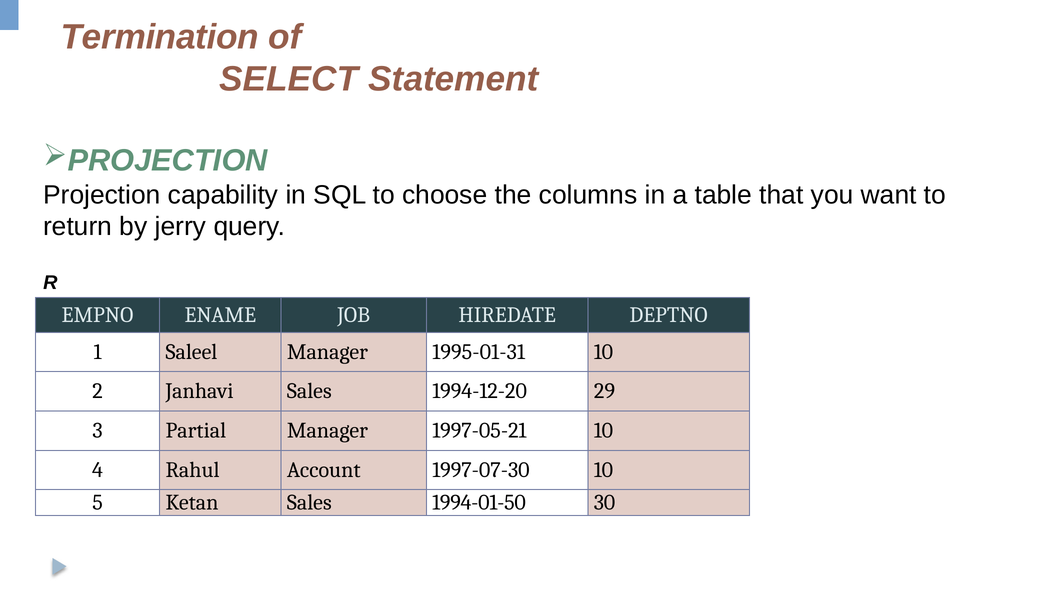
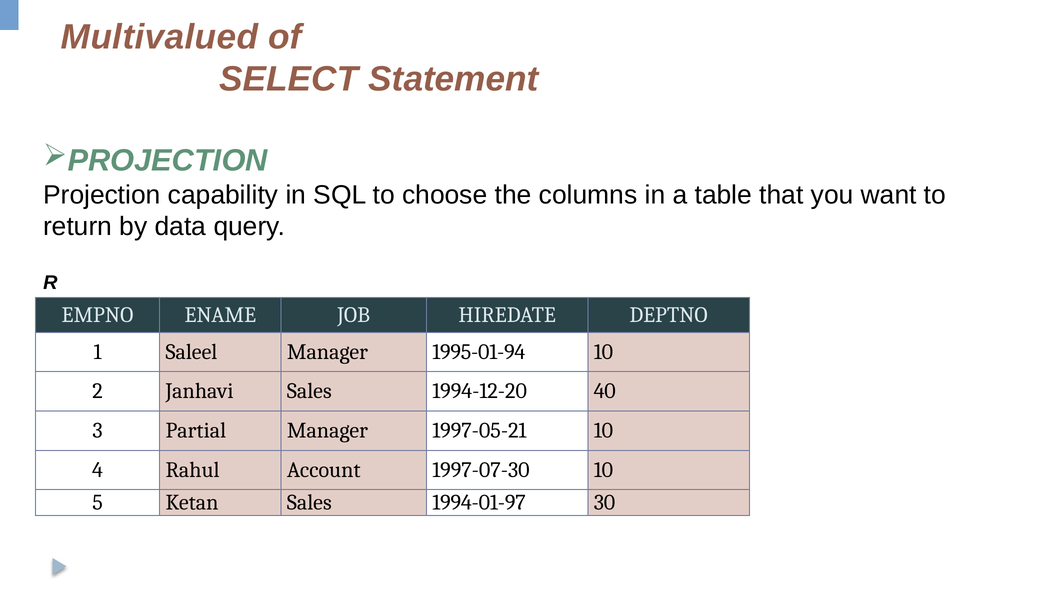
Termination: Termination -> Multivalued
jerry: jerry -> data
1995-01-31: 1995-01-31 -> 1995-01-94
29: 29 -> 40
1994-01-50: 1994-01-50 -> 1994-01-97
